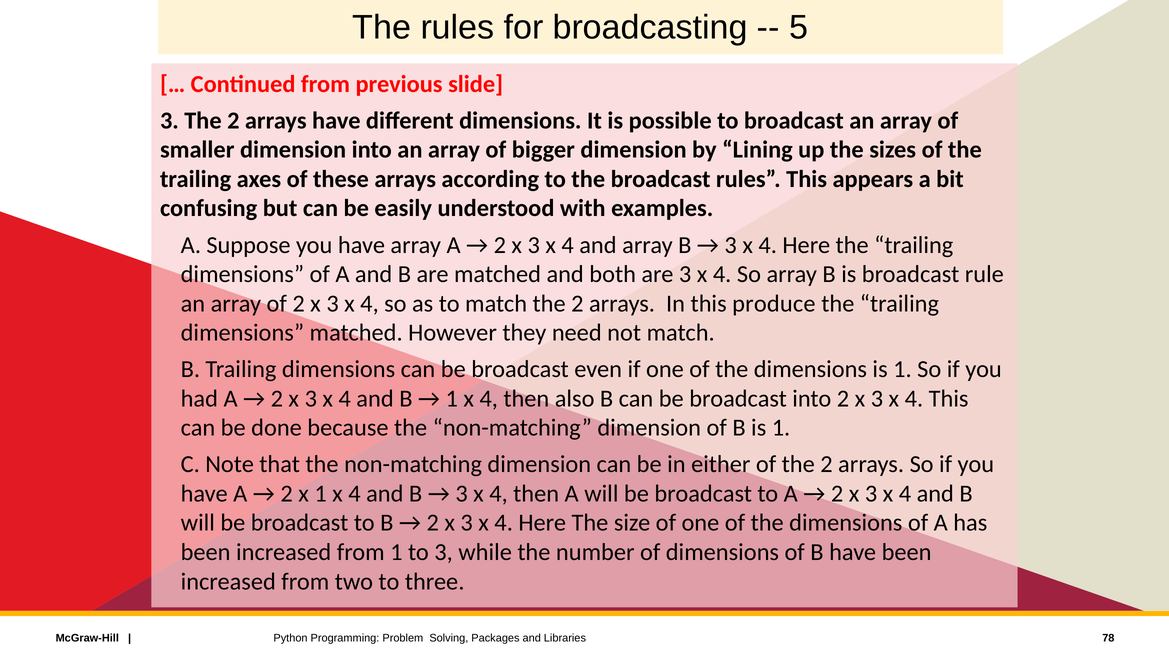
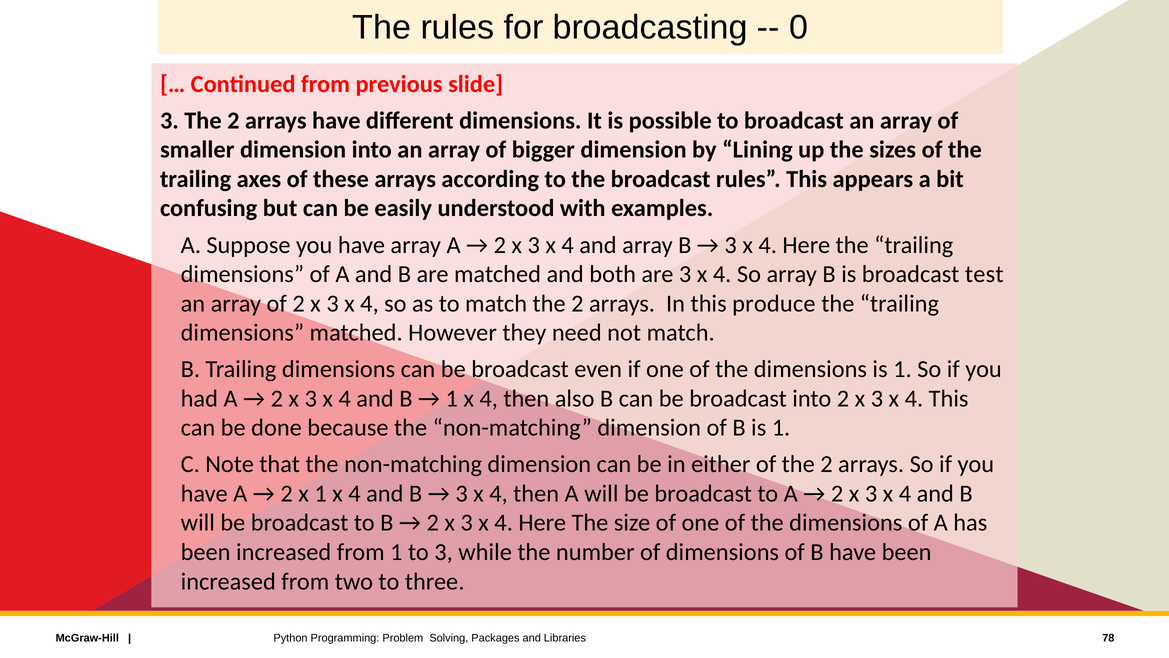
5: 5 -> 0
rule: rule -> test
